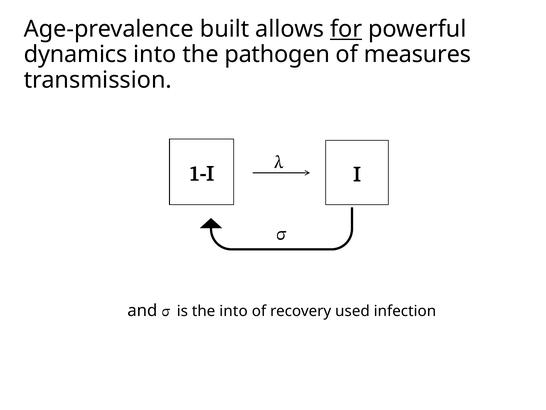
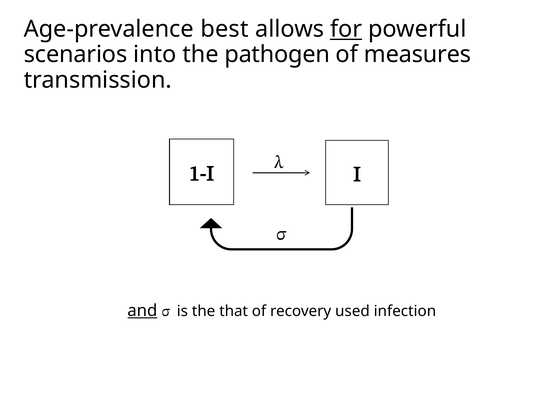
built: built -> best
dynamics: dynamics -> scenarios
and underline: none -> present
the into: into -> that
